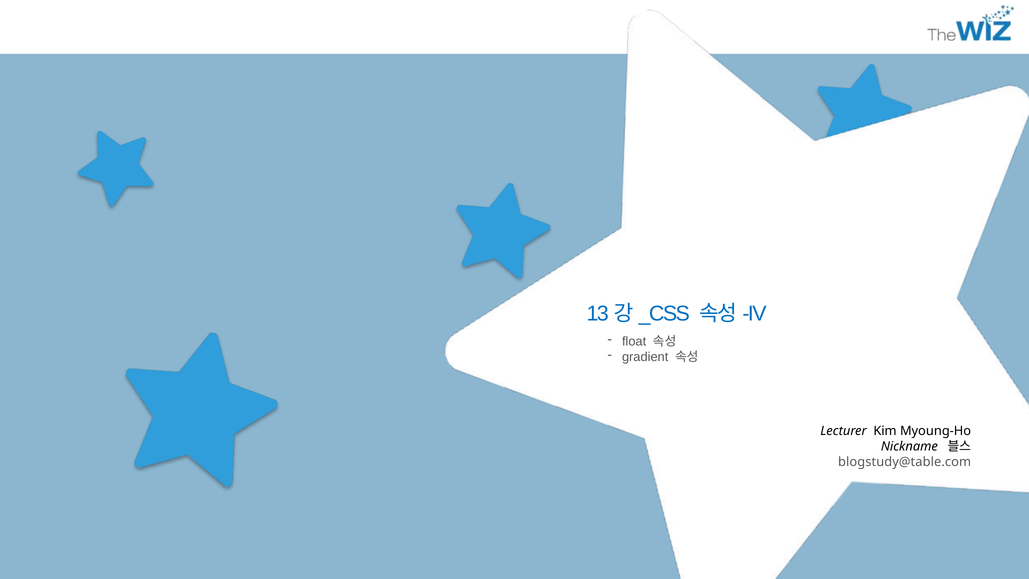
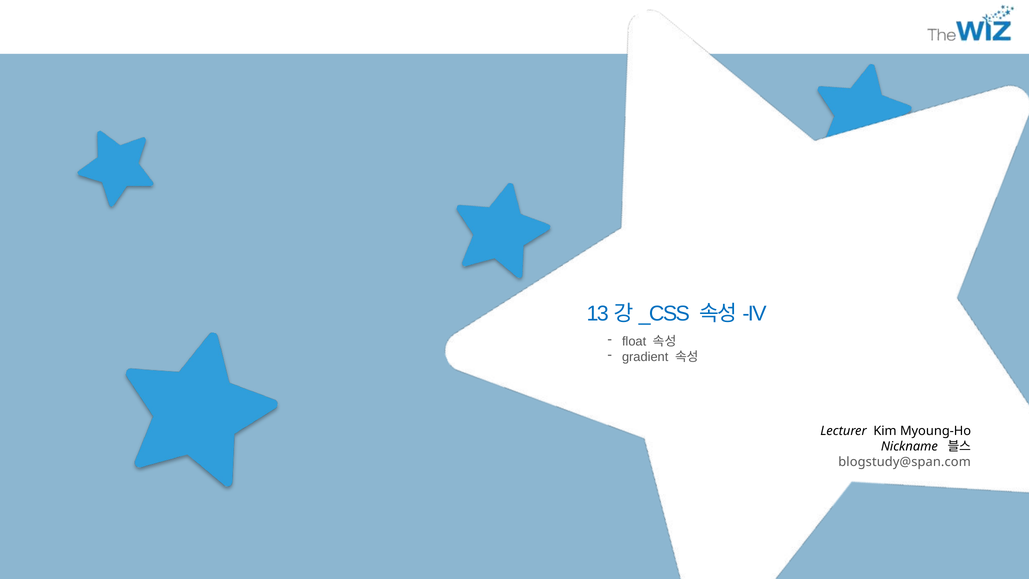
blogstudy@table.com: blogstudy@table.com -> blogstudy@span.com
